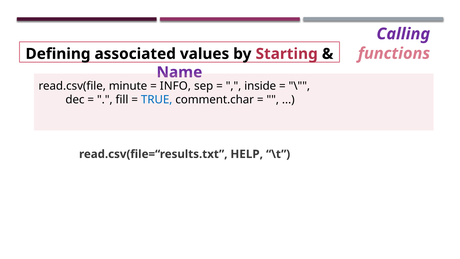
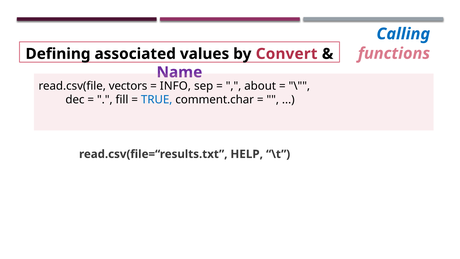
Calling colour: purple -> blue
Starting: Starting -> Convert
minute: minute -> vectors
inside: inside -> about
